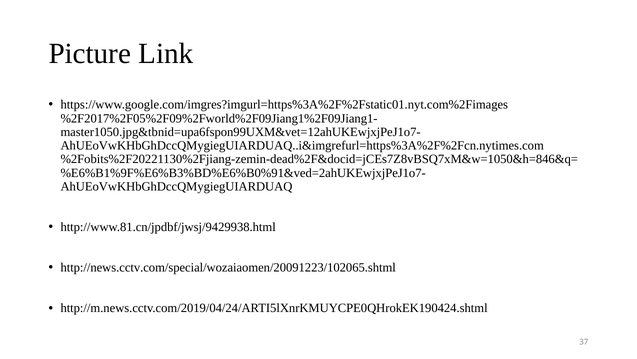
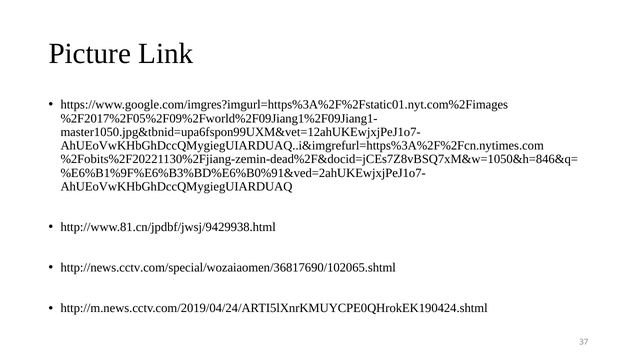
http://news.cctv.com/special/wozaiaomen/20091223/102065.shtml: http://news.cctv.com/special/wozaiaomen/20091223/102065.shtml -> http://news.cctv.com/special/wozaiaomen/36817690/102065.shtml
